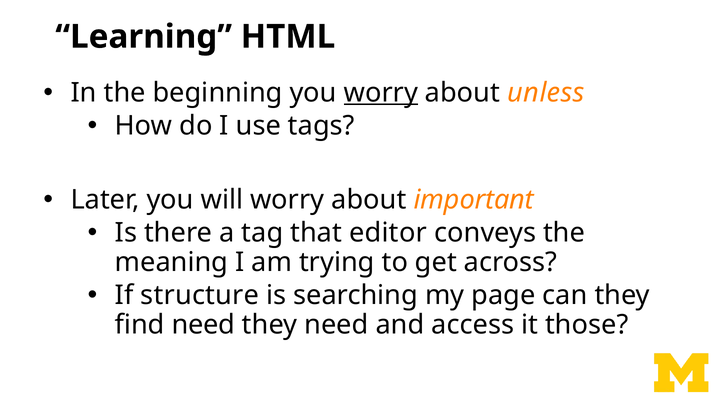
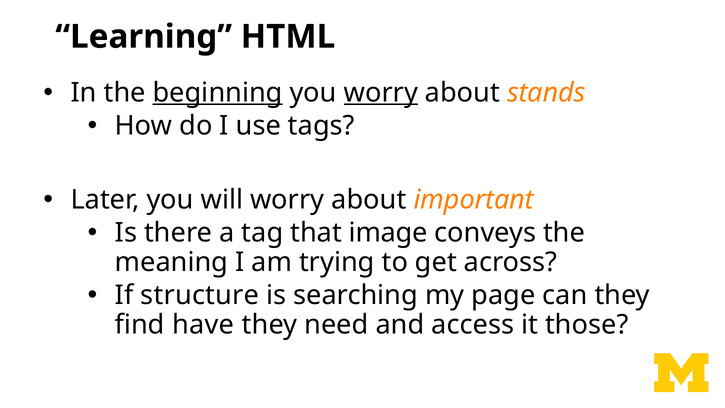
beginning underline: none -> present
unless: unless -> stands
editor: editor -> image
find need: need -> have
